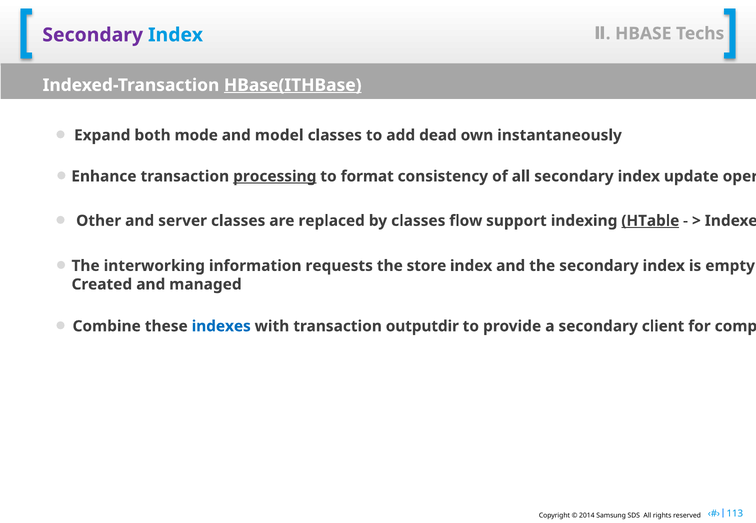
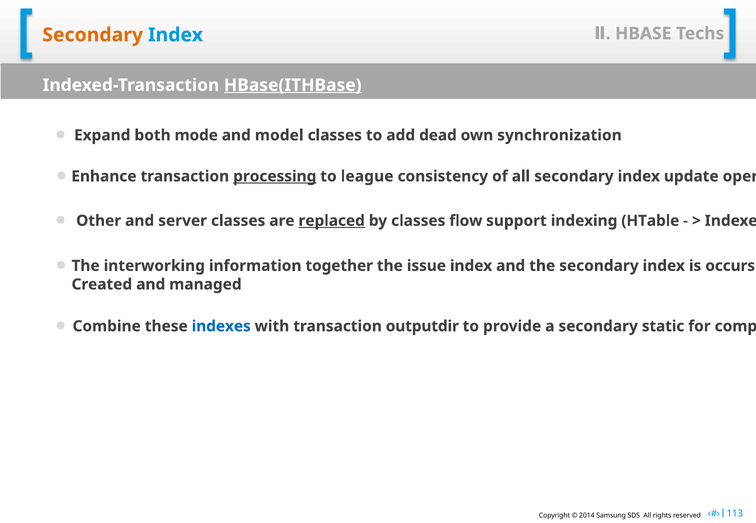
Secondary at (93, 35) colour: purple -> orange
instantaneously: instantaneously -> synchronization
format: format -> league
replaced underline: none -> present
HTable underline: present -> none
requests: requests -> together
store: store -> issue
empty: empty -> occurs
client: client -> static
